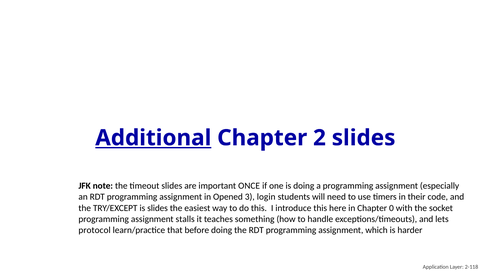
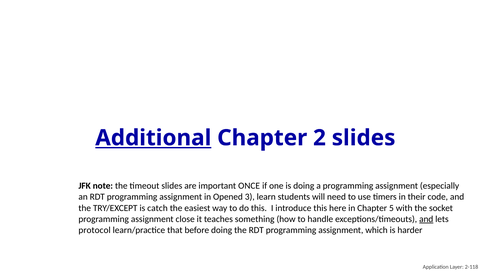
login: login -> learn
is slides: slides -> catch
0: 0 -> 5
stalls: stalls -> close
and at (426, 219) underline: none -> present
